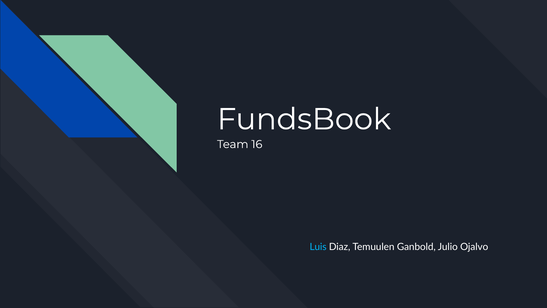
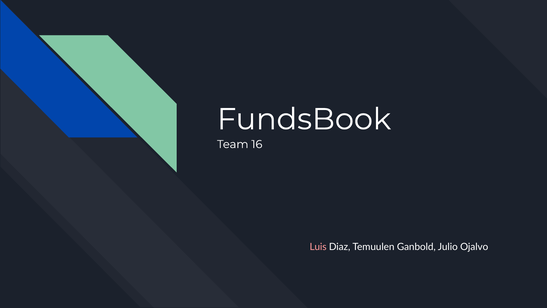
Luis colour: light blue -> pink
